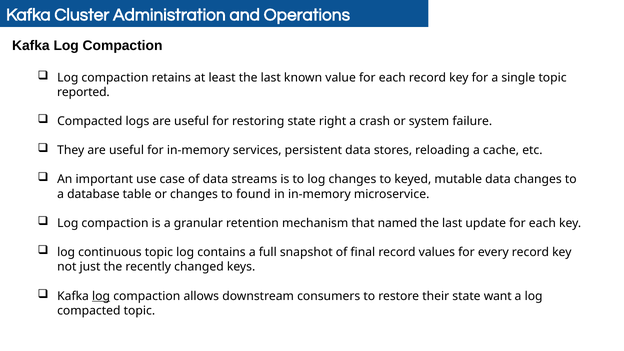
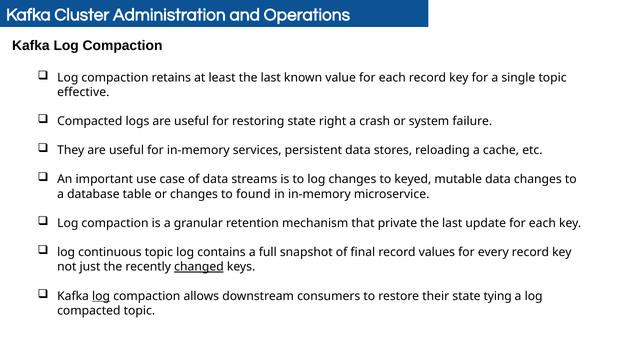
reported: reported -> effective
named: named -> private
changed underline: none -> present
want: want -> tying
